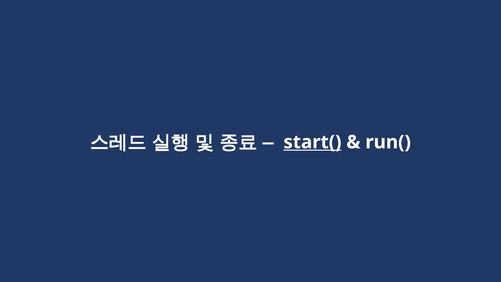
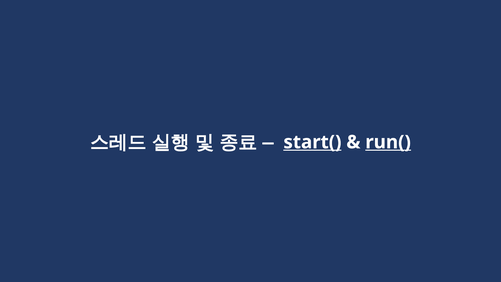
run( underline: none -> present
